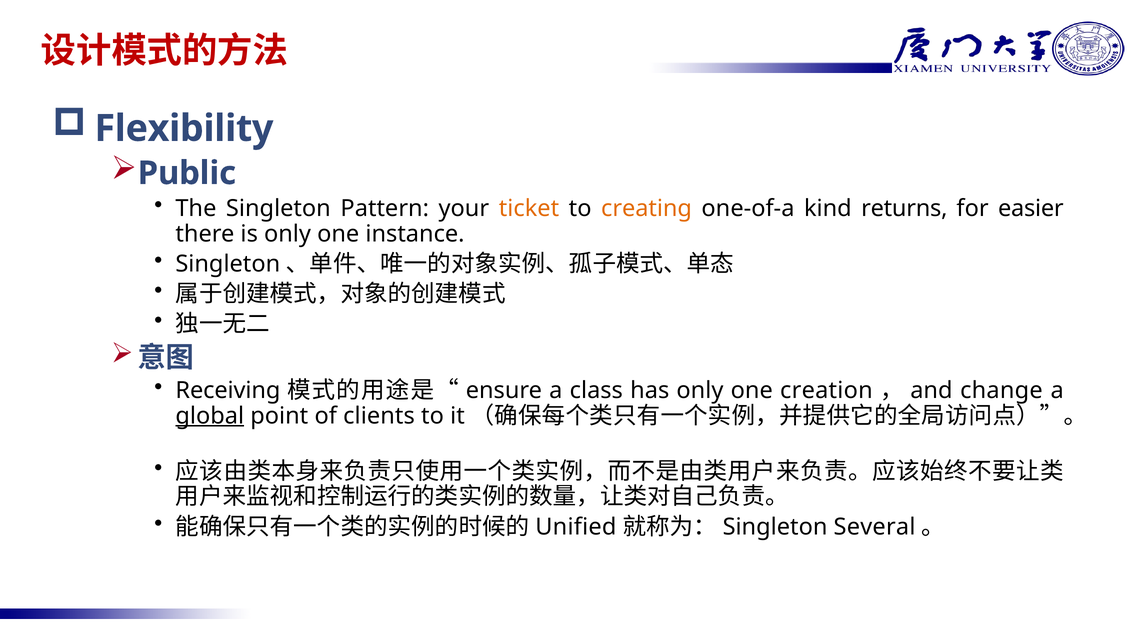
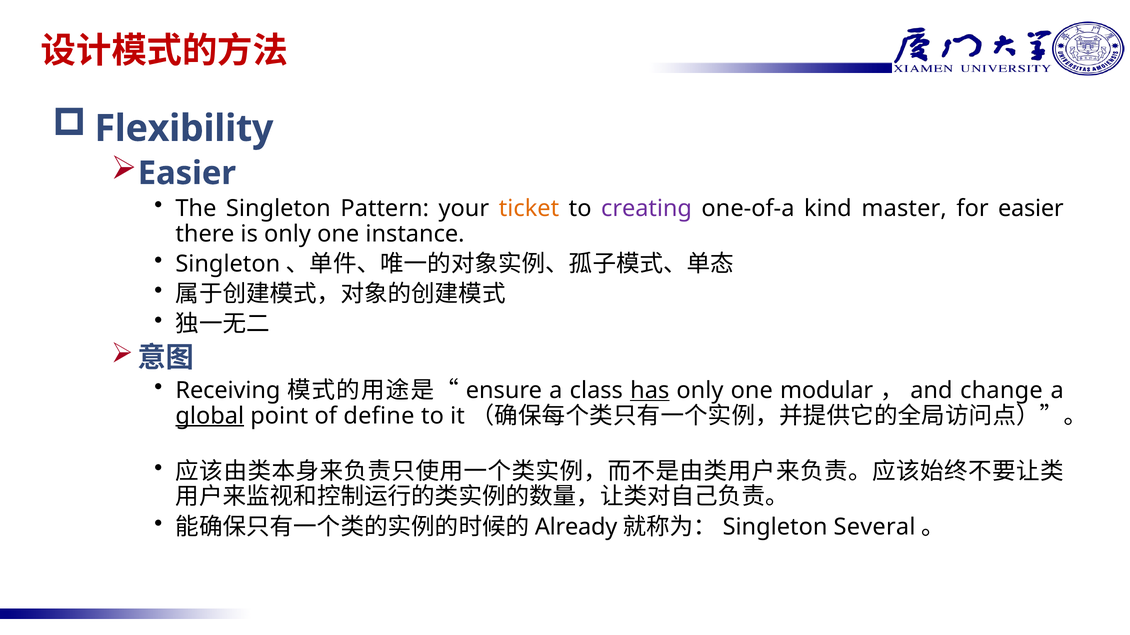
Public at (187, 173): Public -> Easier
creating colour: orange -> purple
returns: returns -> master
has underline: none -> present
creation: creation -> modular
clients: clients -> define
Unified: Unified -> Already
